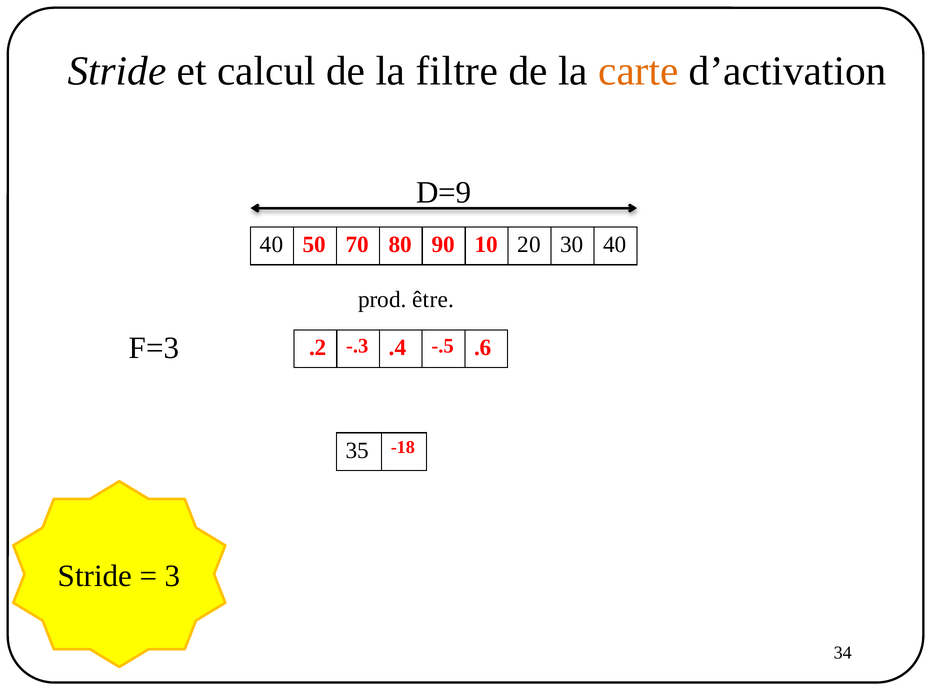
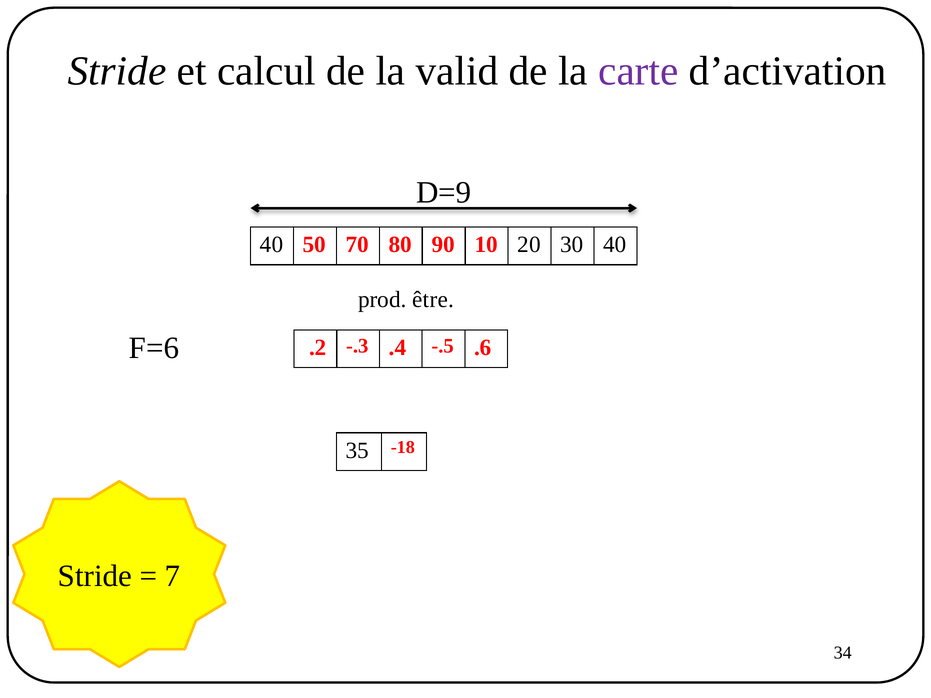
filtre: filtre -> valid
carte colour: orange -> purple
F=3: F=3 -> F=6
3: 3 -> 7
